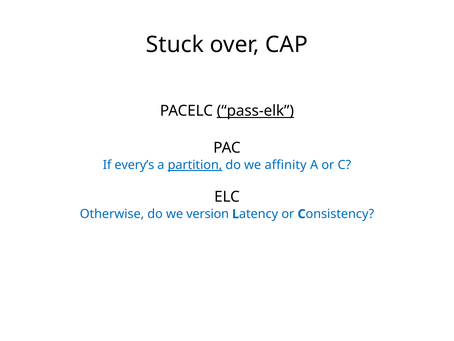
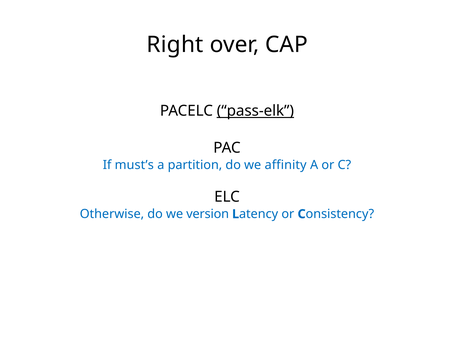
Stuck: Stuck -> Right
every’s: every’s -> must’s
partition underline: present -> none
